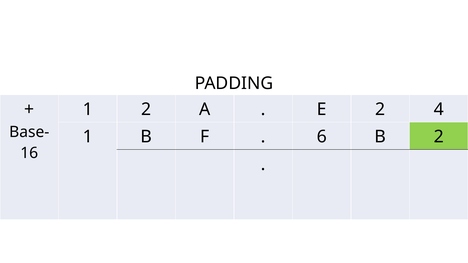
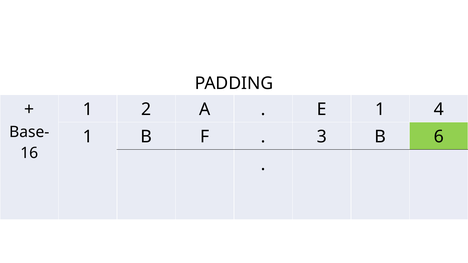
E 2: 2 -> 1
6: 6 -> 3
B 2: 2 -> 6
